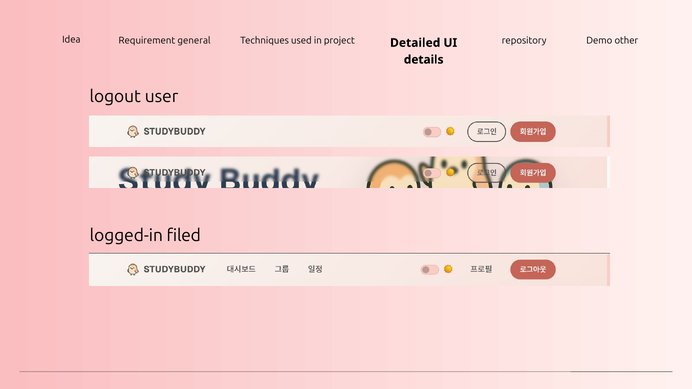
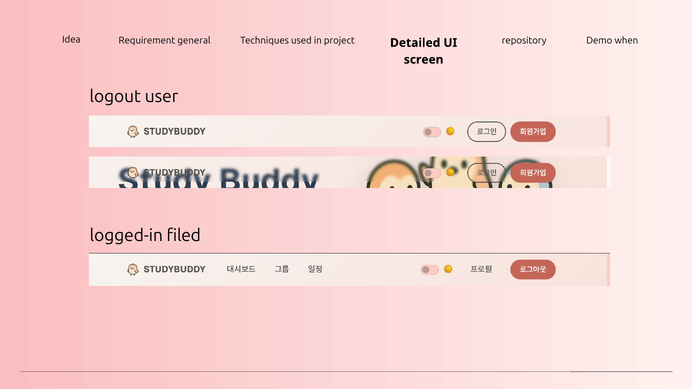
other: other -> when
details: details -> screen
